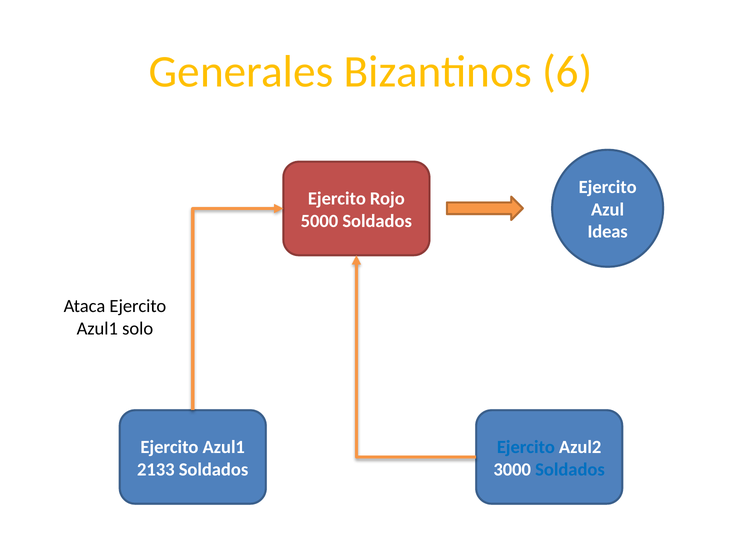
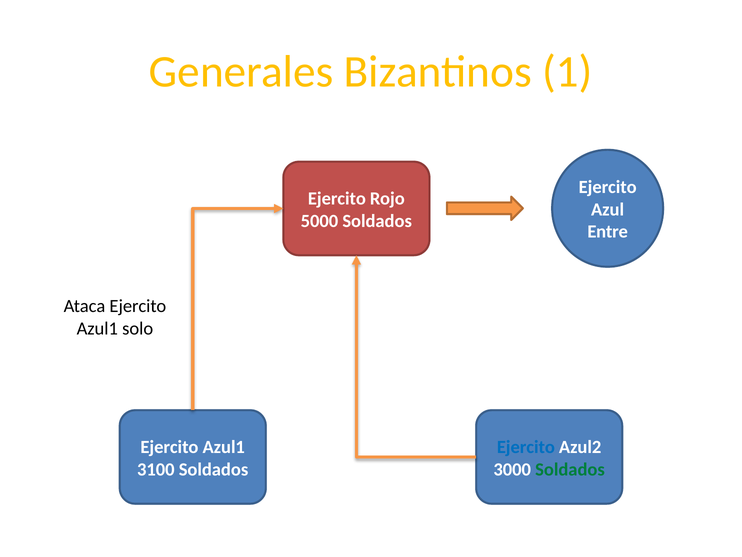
6: 6 -> 1
Ideas: Ideas -> Entre
2133: 2133 -> 3100
Soldados at (570, 469) colour: blue -> green
